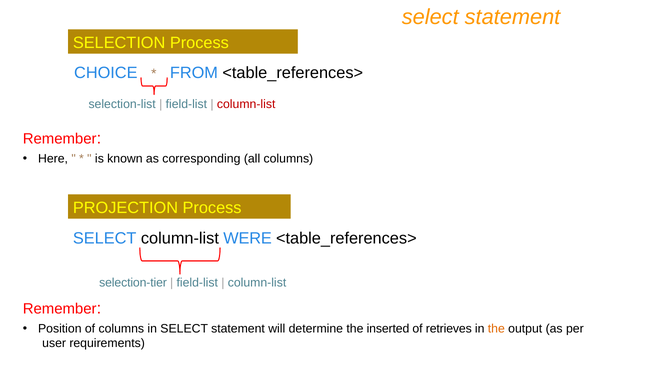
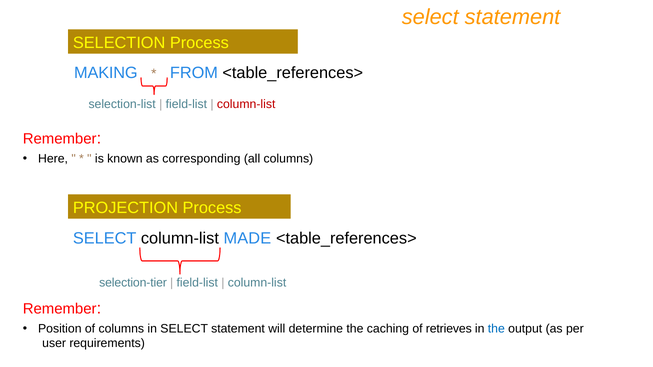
CHOICE: CHOICE -> MAKING
WERE: WERE -> MADE
inserted: inserted -> caching
the at (496, 329) colour: orange -> blue
